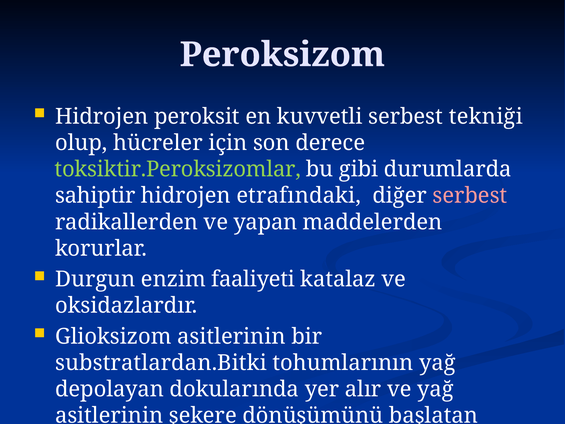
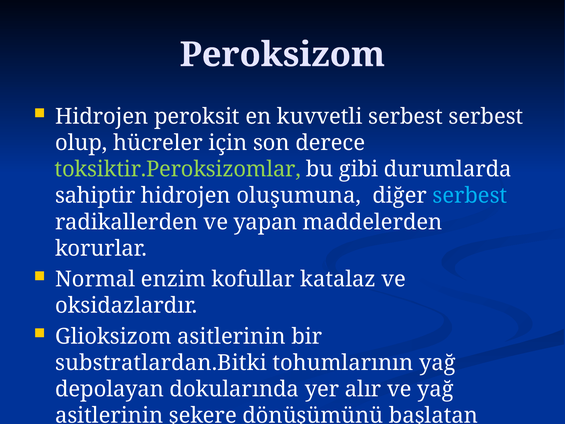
serbest tekniği: tekniği -> serbest
etrafındaki: etrafındaki -> oluşumuna
serbest at (470, 196) colour: pink -> light blue
Durgun: Durgun -> Normal
faaliyeti: faaliyeti -> kofullar
